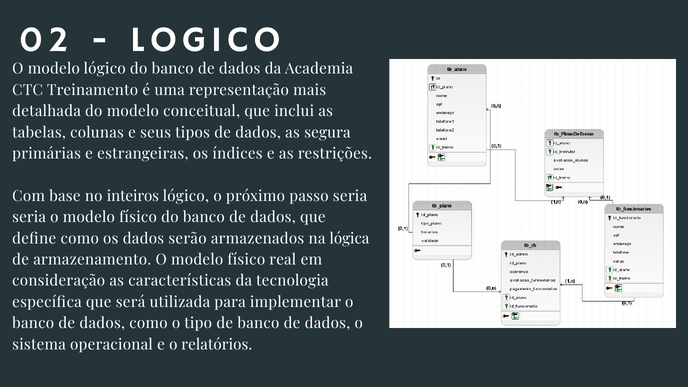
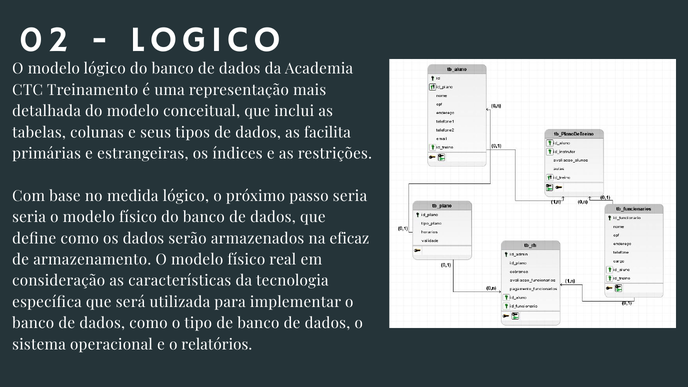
segura: segura -> facilita
inteiros: inteiros -> medida
lógica: lógica -> eficaz
